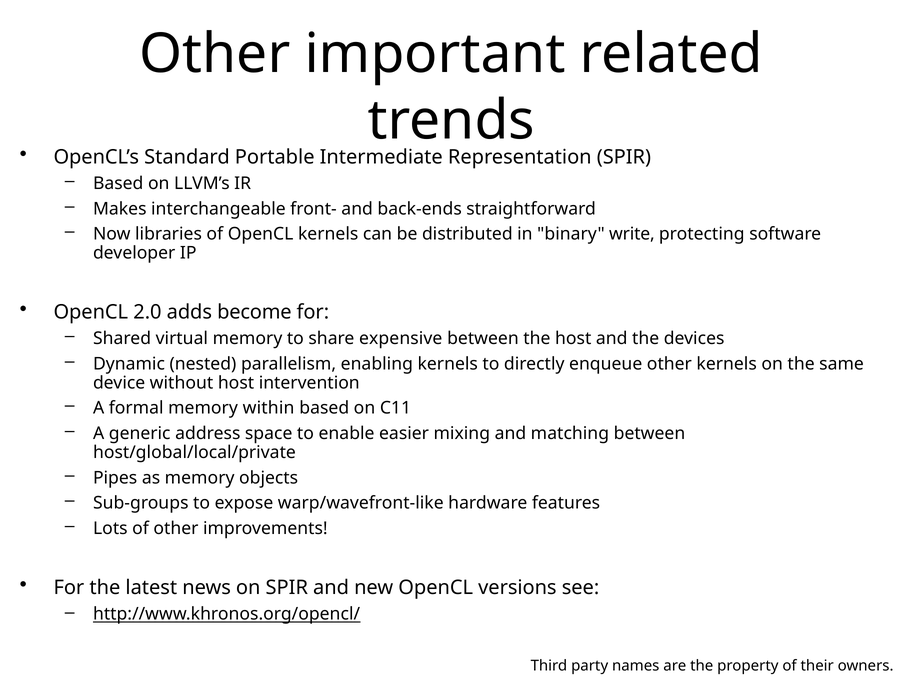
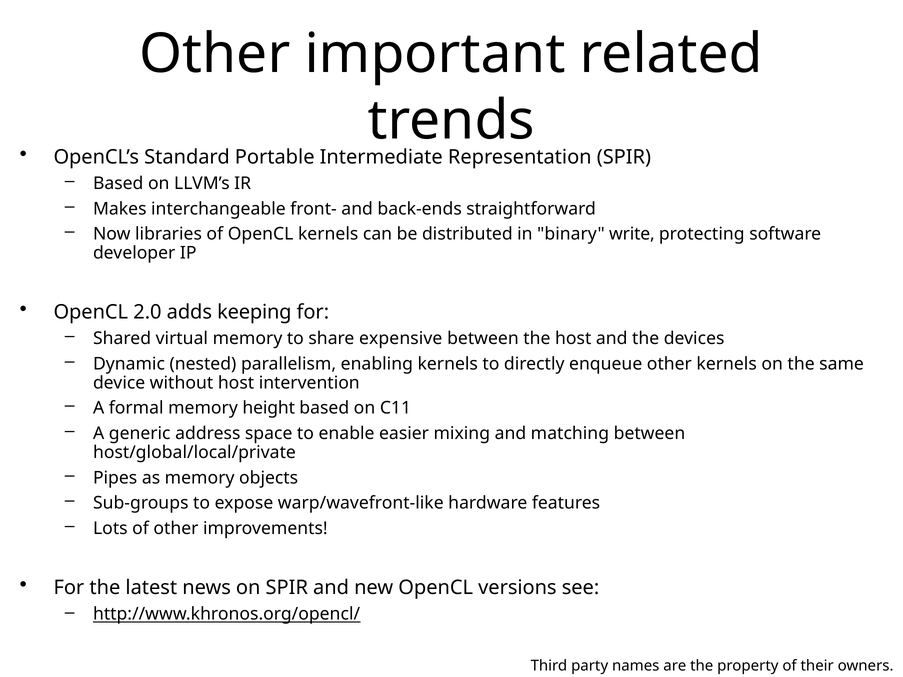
become: become -> keeping
within: within -> height
